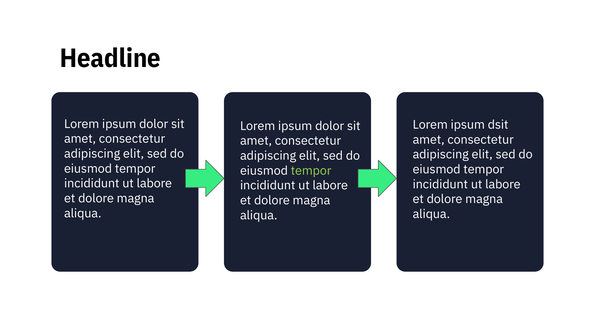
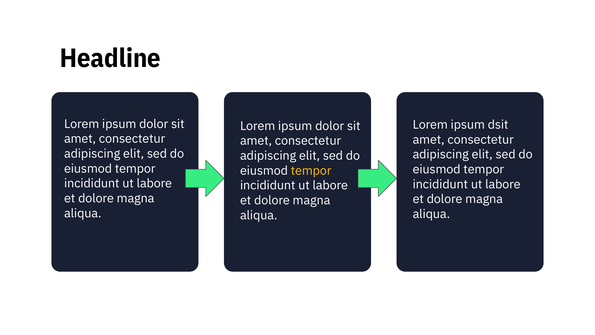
tempor at (311, 170) colour: light green -> yellow
